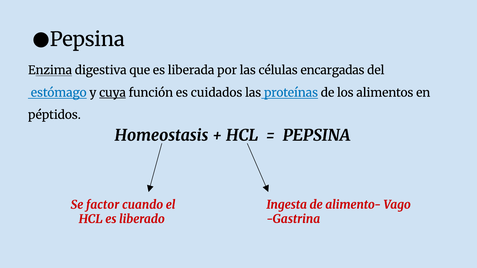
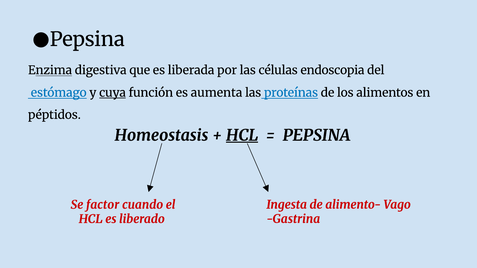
encargadas: encargadas -> endoscopia
cuidados: cuidados -> aumenta
HCL at (242, 136) underline: none -> present
